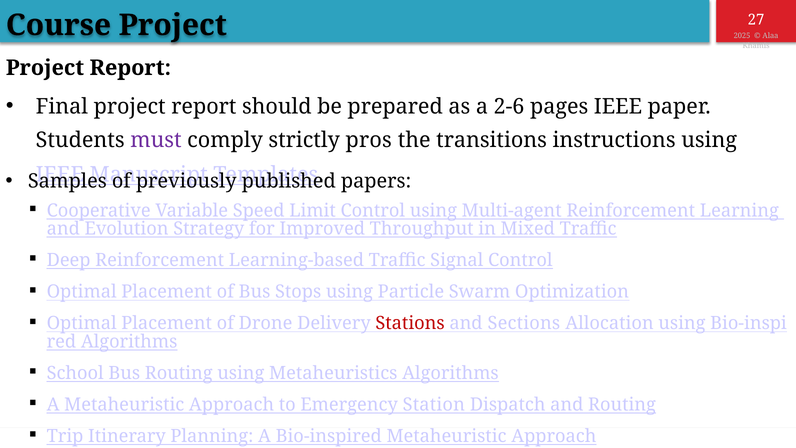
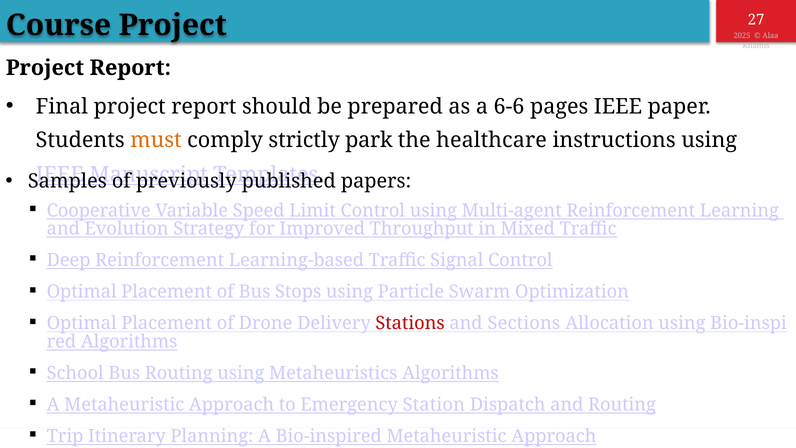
2-6: 2-6 -> 6-6
must colour: purple -> orange
pros: pros -> park
transitions: transitions -> healthcare
